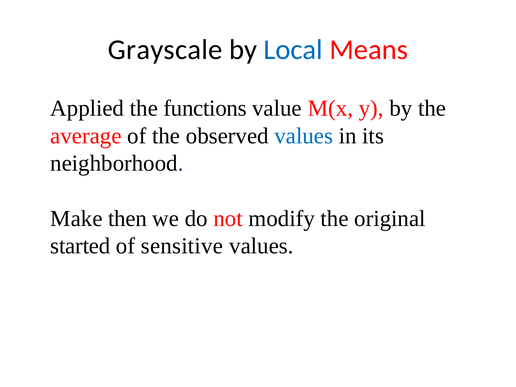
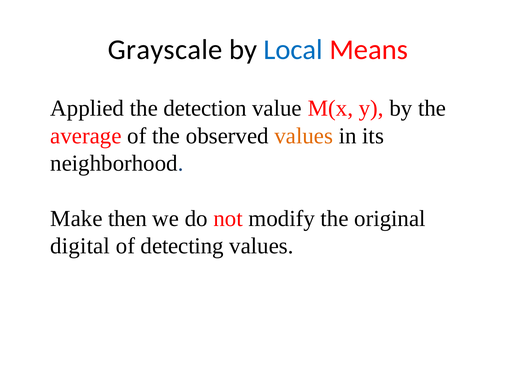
functions: functions -> detection
values at (304, 136) colour: blue -> orange
started: started -> digital
sensitive: sensitive -> detecting
